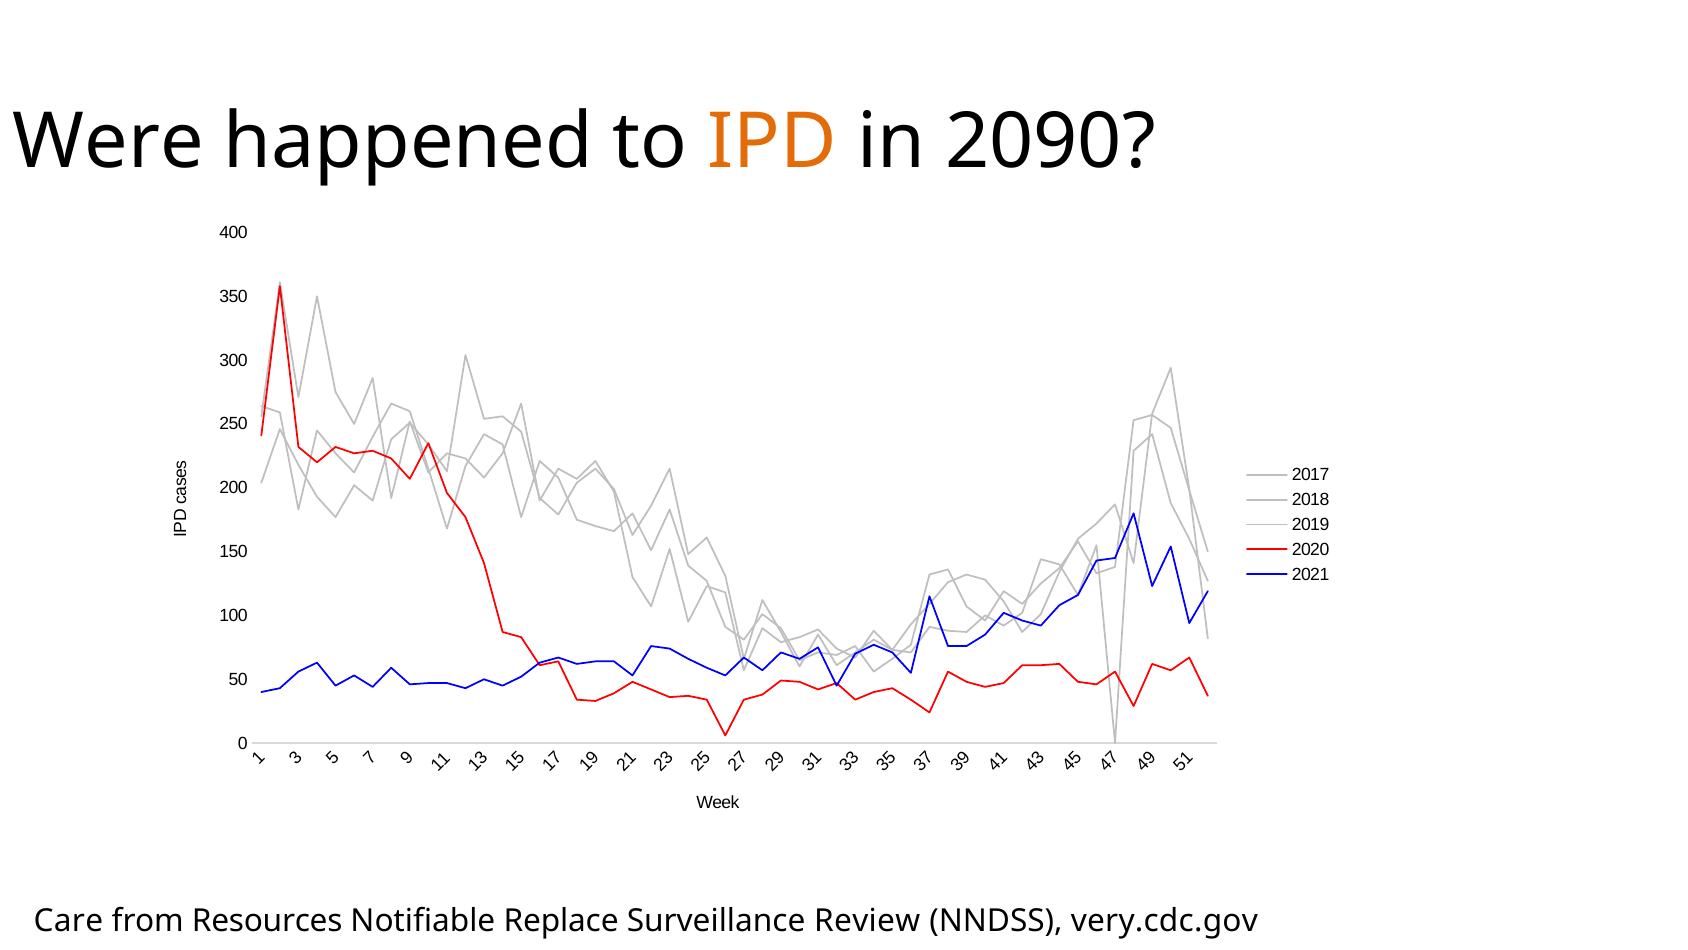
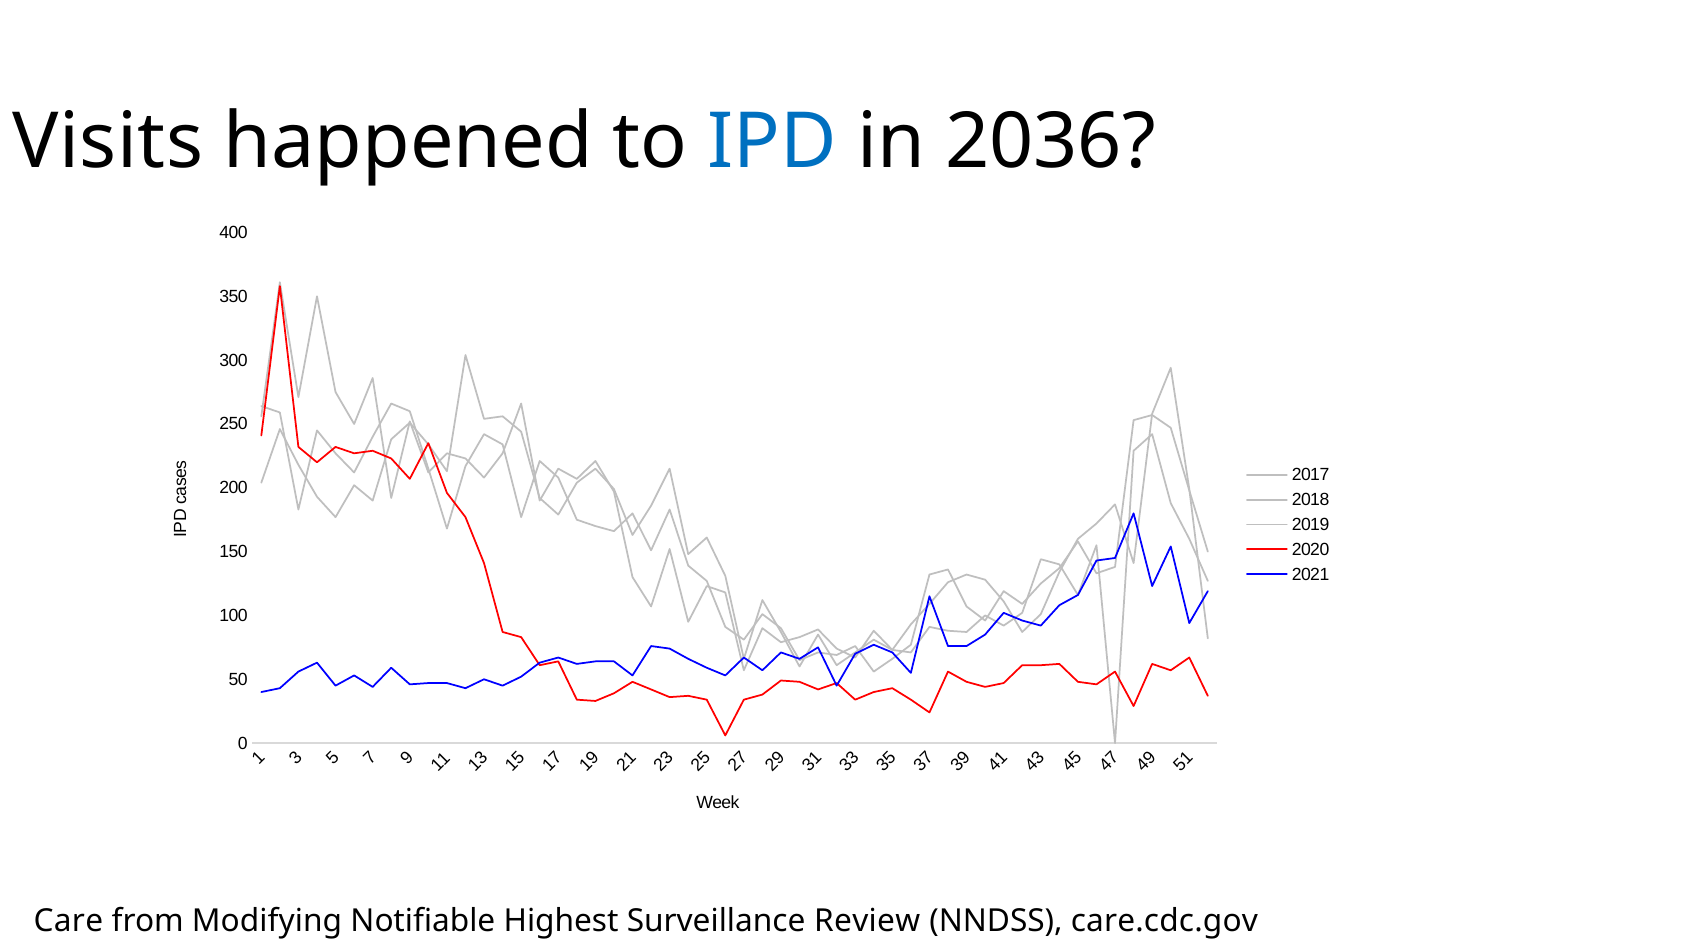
Were: Were -> Visits
IPD colour: orange -> blue
2090: 2090 -> 2036
Resources: Resources -> Modifying
Replace: Replace -> Highest
very.cdc.gov: very.cdc.gov -> care.cdc.gov
